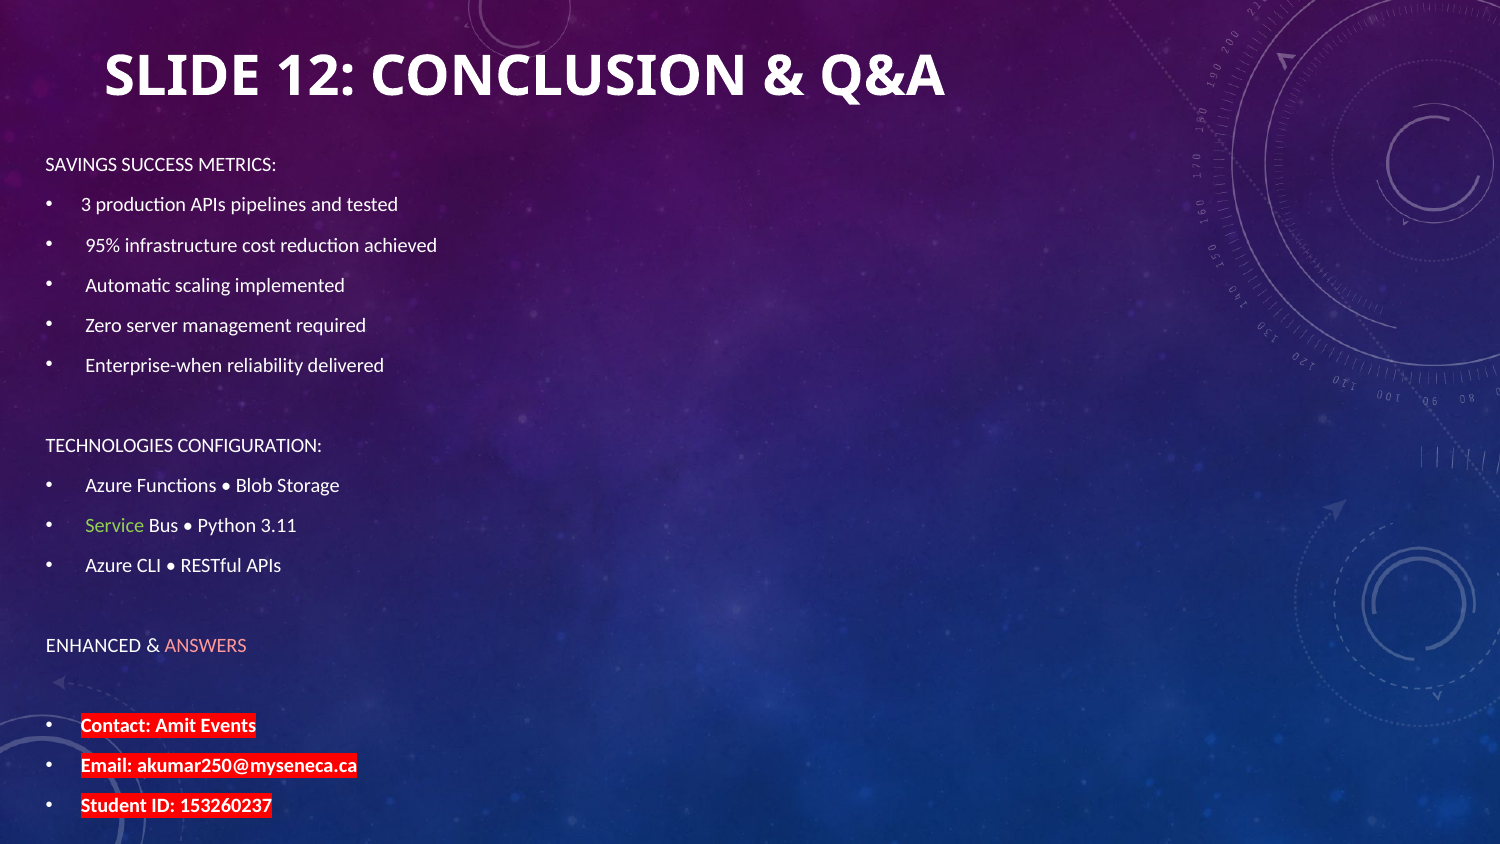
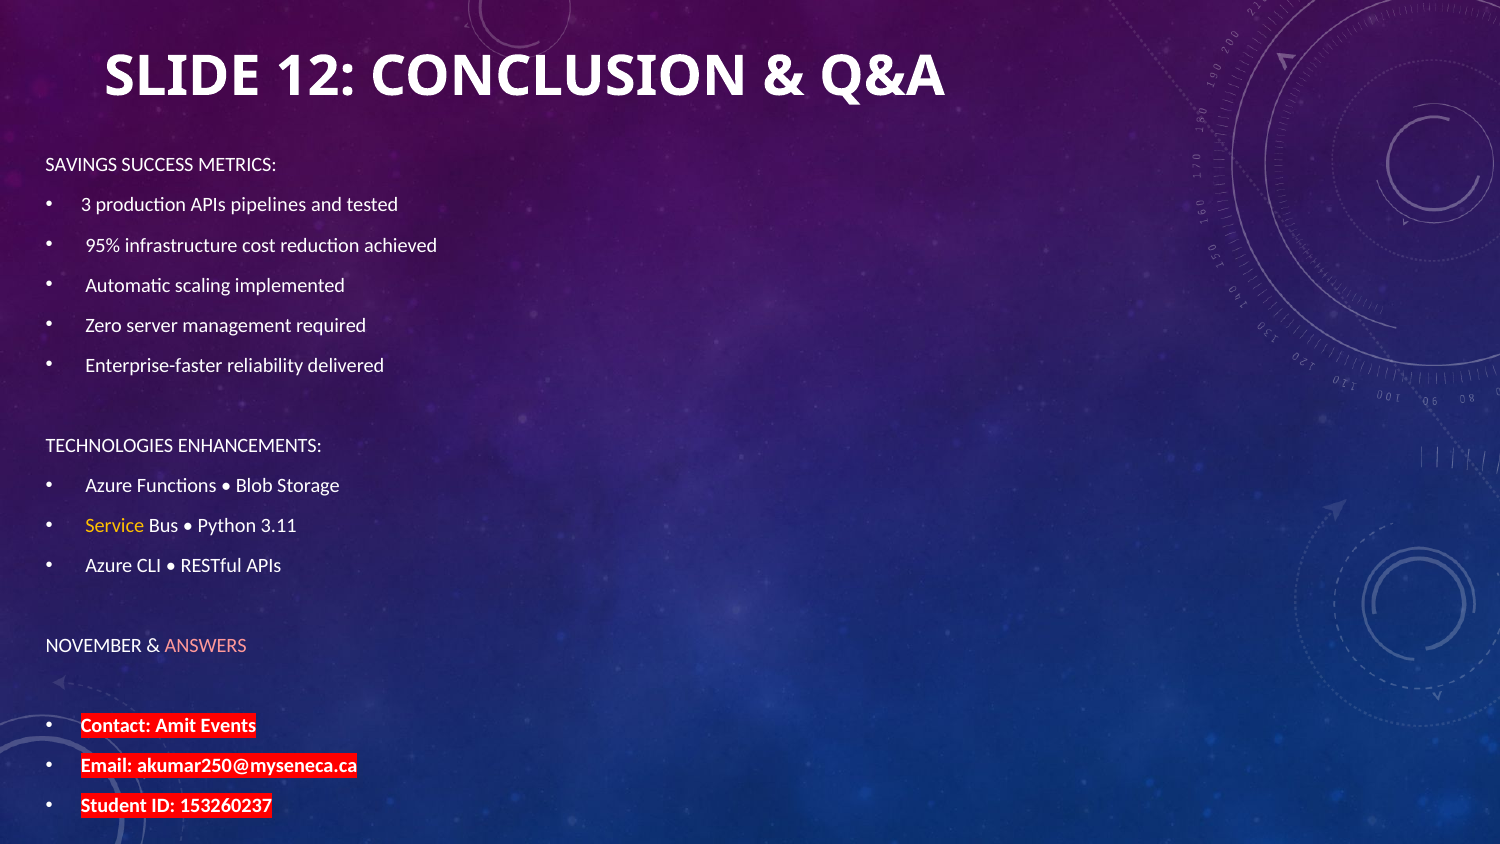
Enterprise-when: Enterprise-when -> Enterprise-faster
CONFIGURATION: CONFIGURATION -> ENHANCEMENTS
Service colour: light green -> yellow
ENHANCED: ENHANCED -> NOVEMBER
